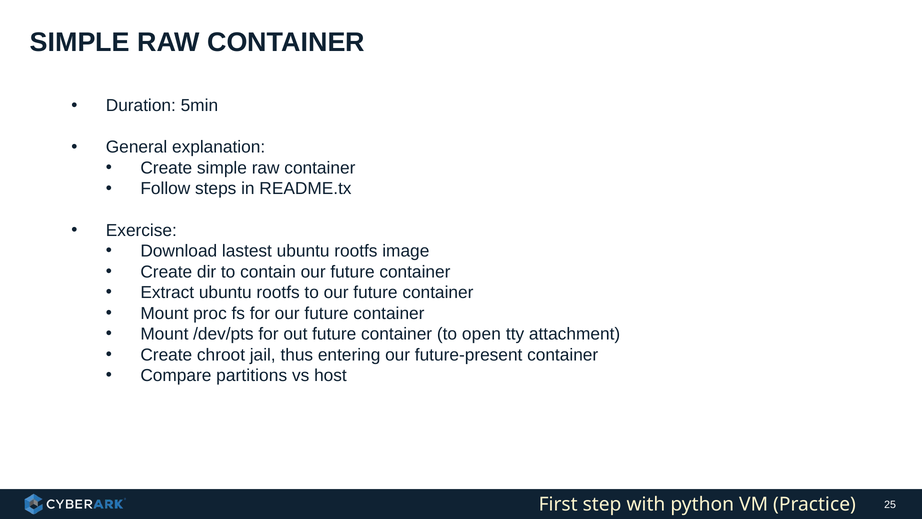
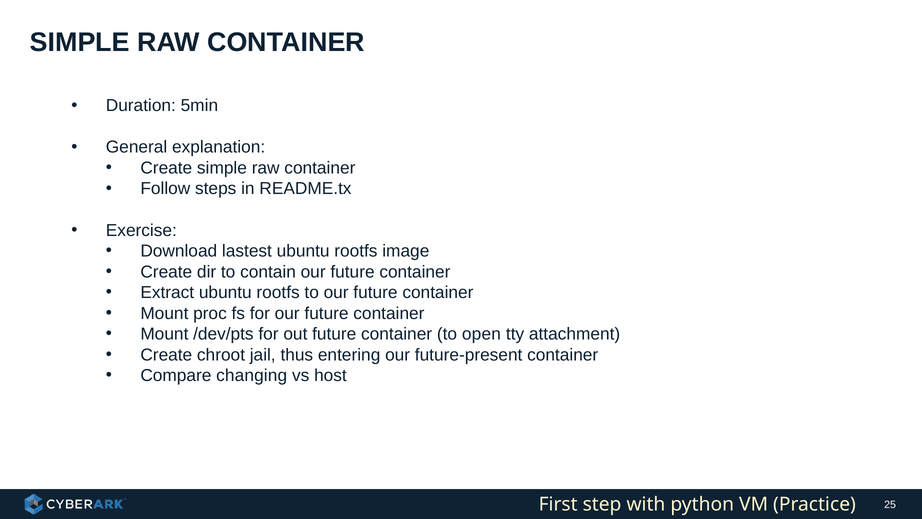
partitions: partitions -> changing
